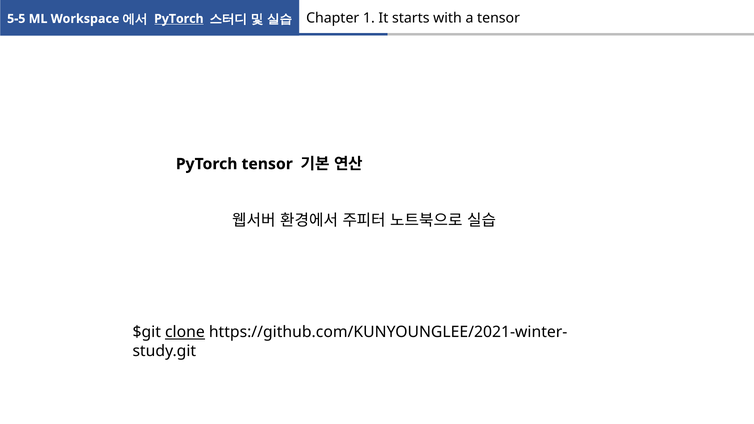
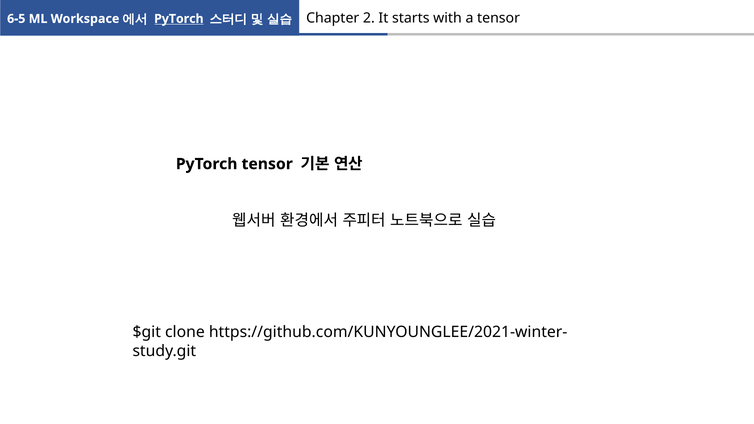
5-5: 5-5 -> 6-5
1: 1 -> 2
clone underline: present -> none
